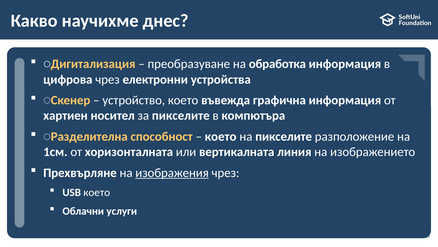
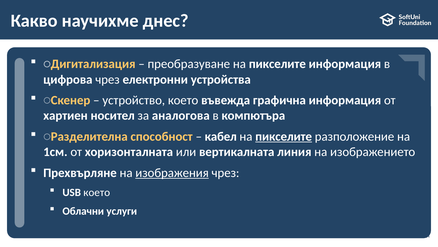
преобразуване на обработка: обработка -> пикселите
за пикселите: пикселите -> аналогова
което at (221, 136): което -> кабел
пикселите at (284, 136) underline: none -> present
